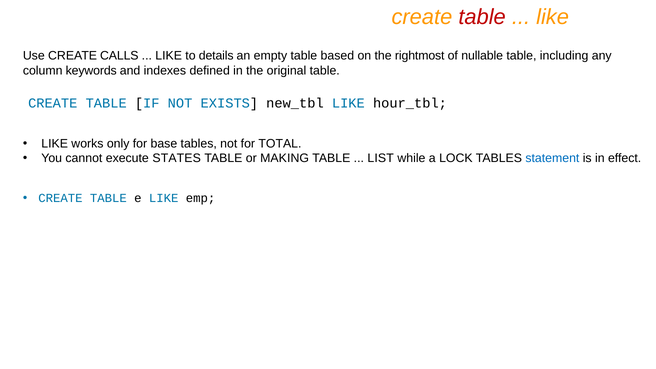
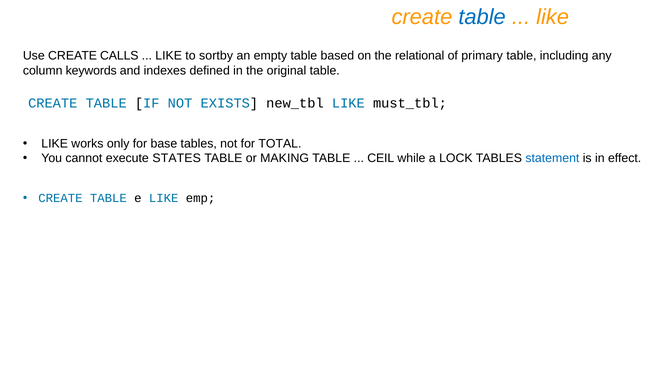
table at (482, 17) colour: red -> blue
details: details -> sortby
rightmost: rightmost -> relational
nullable: nullable -> primary
hour_tbl: hour_tbl -> must_tbl
LIST: LIST -> CEIL
